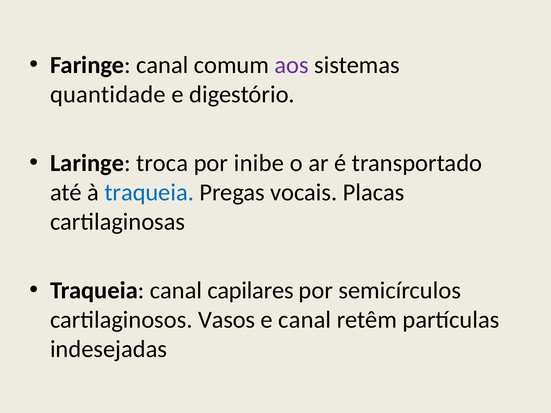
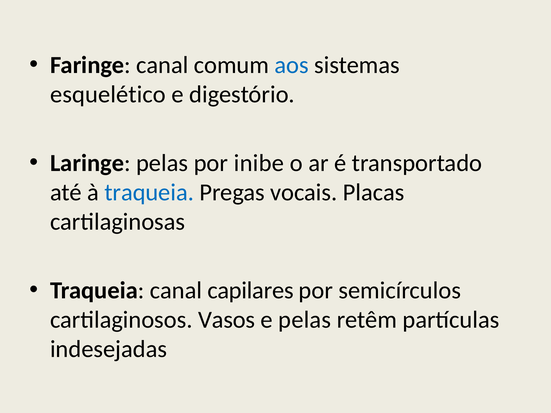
aos colour: purple -> blue
quantidade: quantidade -> esquelético
Laringe troca: troca -> pelas
e canal: canal -> pelas
